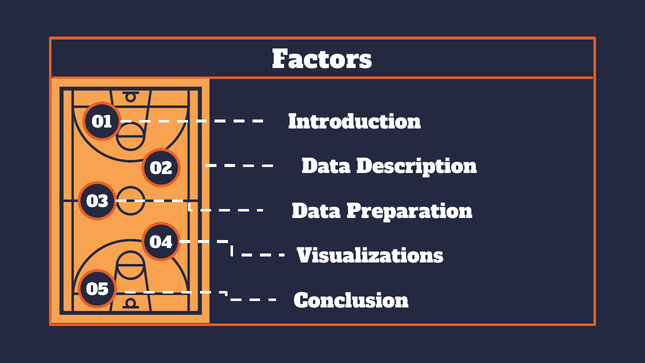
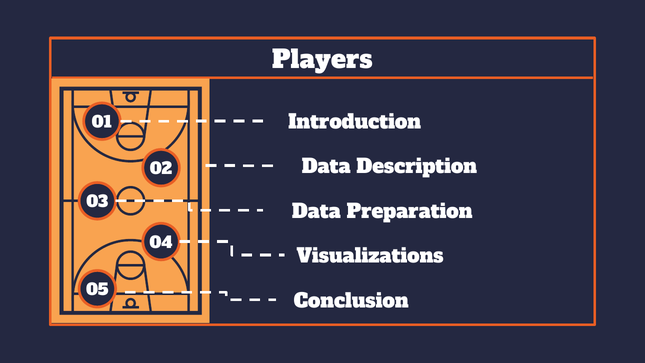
Factors: Factors -> Players
